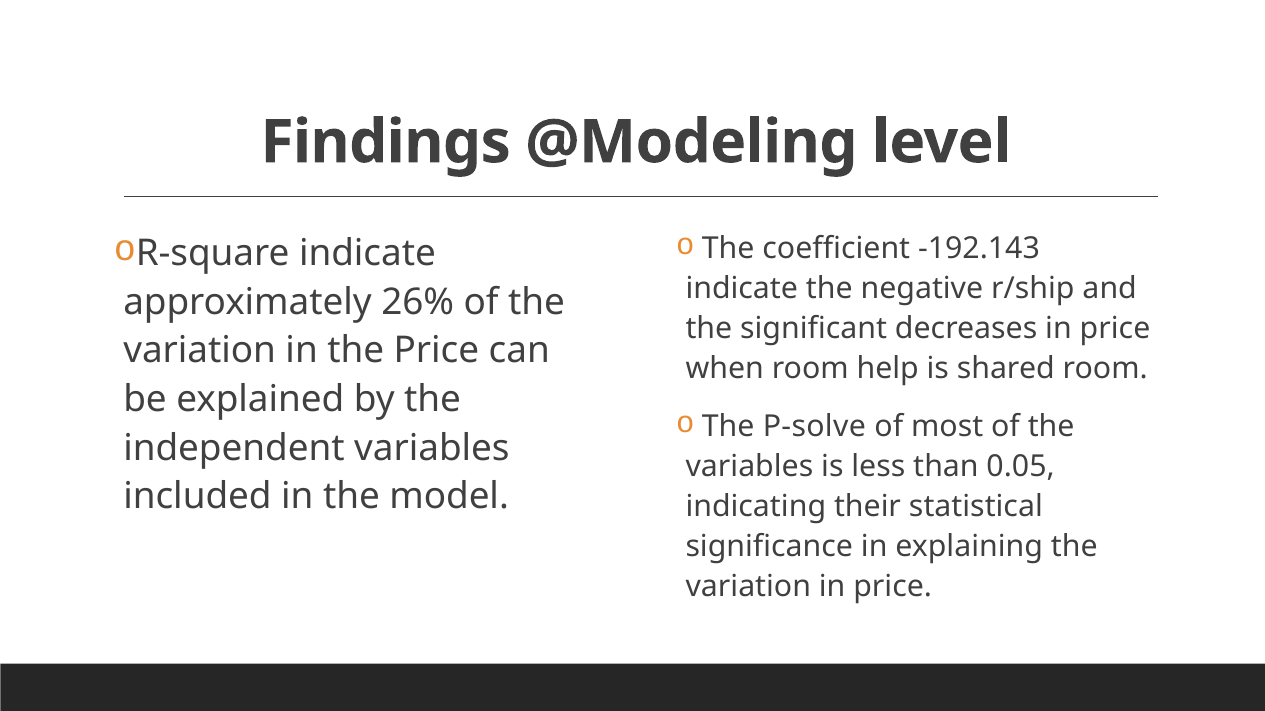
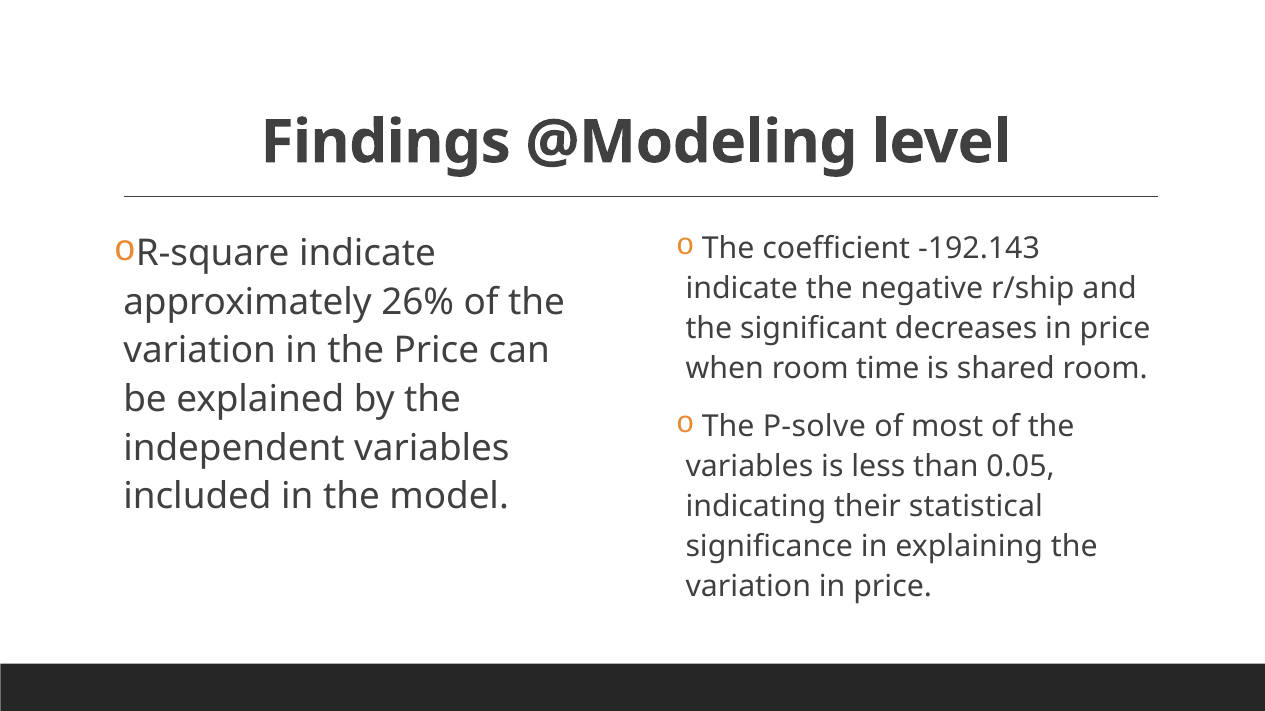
help: help -> time
